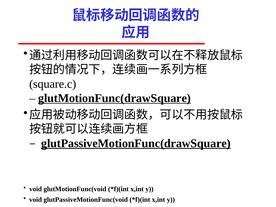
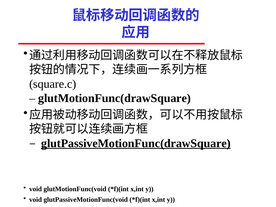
glutMotionFunc(drawSquare underline: present -> none
